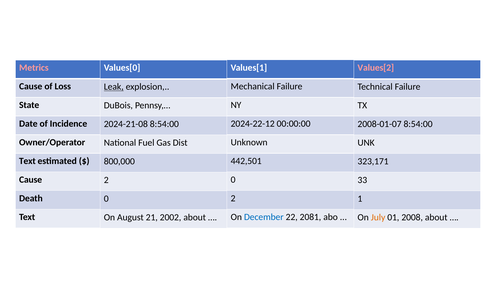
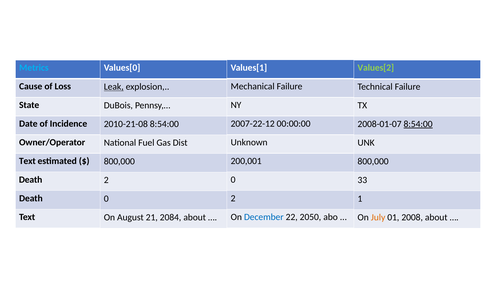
Metrics colour: pink -> light blue
Values[2 colour: pink -> light green
2024-22-12: 2024-22-12 -> 2007-22-12
2024-21-08: 2024-21-08 -> 2010-21-08
8:54:00 at (418, 124) underline: none -> present
442,501: 442,501 -> 200,001
323,171 at (373, 161): 323,171 -> 800,000
Cause at (31, 180): Cause -> Death
2081: 2081 -> 2050
2002: 2002 -> 2084
